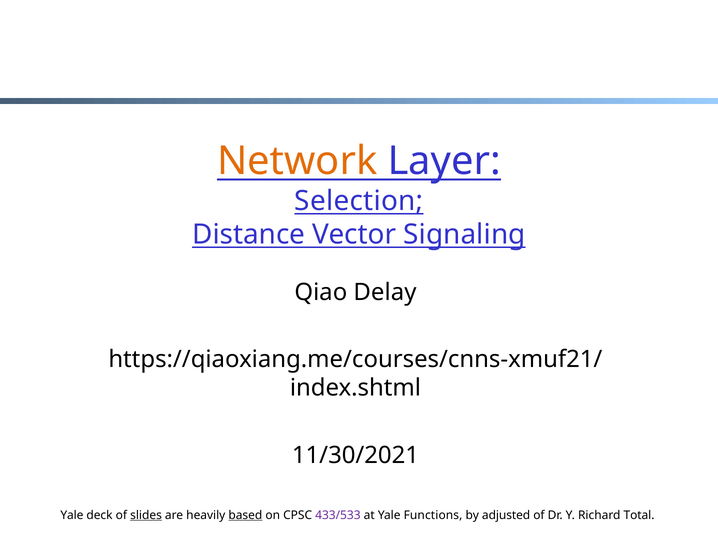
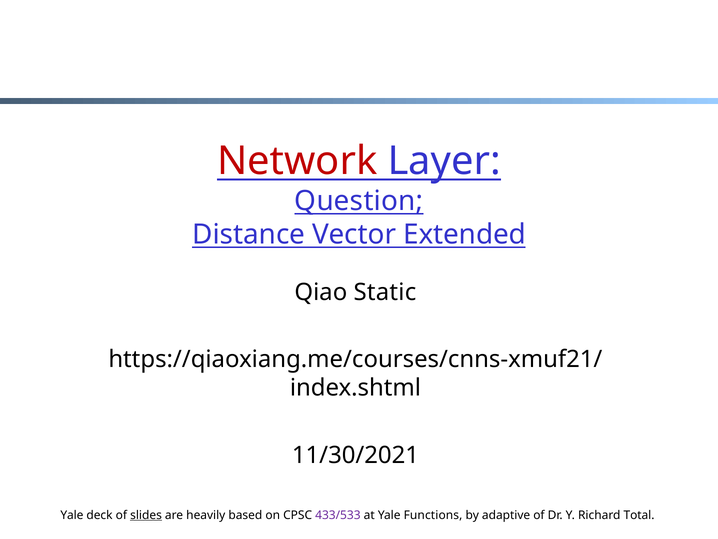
Network colour: orange -> red
Selection: Selection -> Question
Signaling: Signaling -> Extended
Delay: Delay -> Static
based underline: present -> none
adjusted: adjusted -> adaptive
